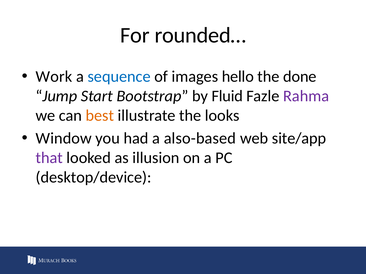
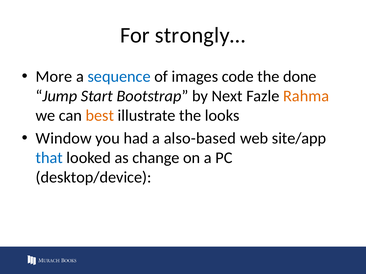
rounded…: rounded… -> strongly…
Work: Work -> More
hello: hello -> code
Fluid: Fluid -> Next
Rahma colour: purple -> orange
that colour: purple -> blue
illusion: illusion -> change
